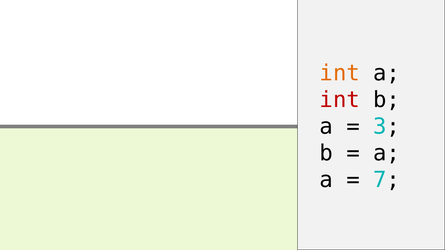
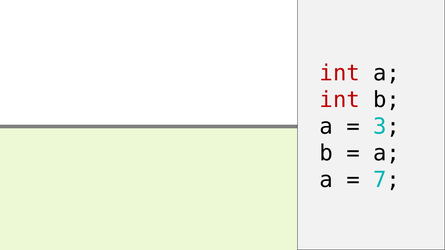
int at (340, 73) colour: orange -> red
